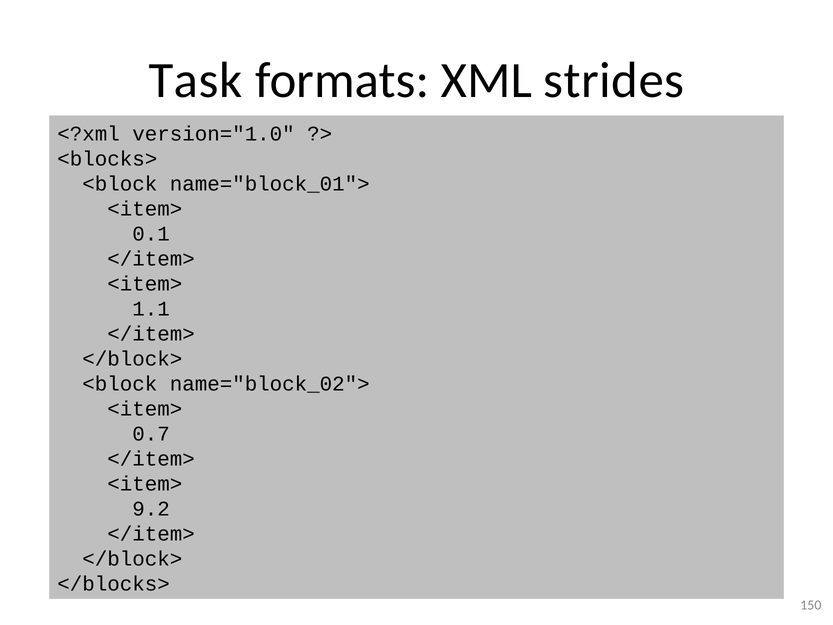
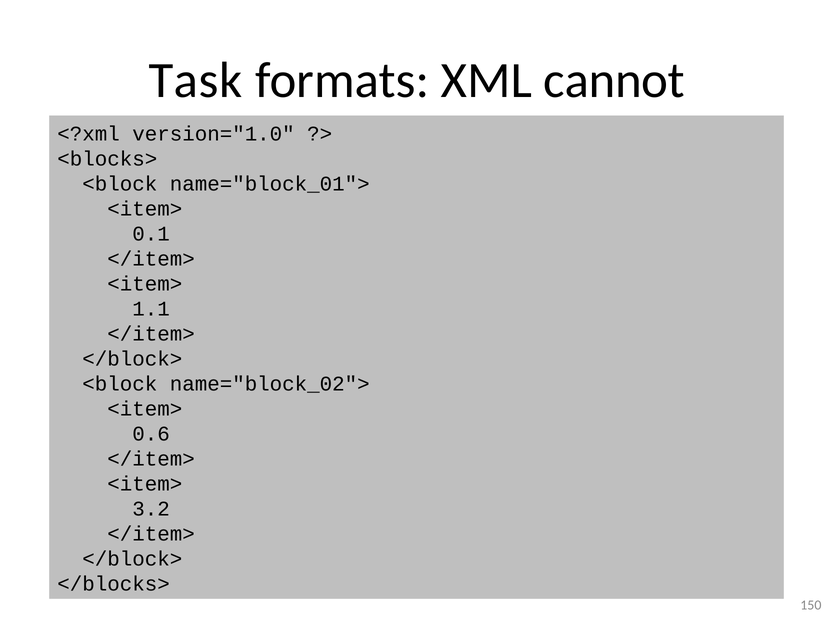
strides: strides -> cannot
0.7: 0.7 -> 0.6
9.2: 9.2 -> 3.2
